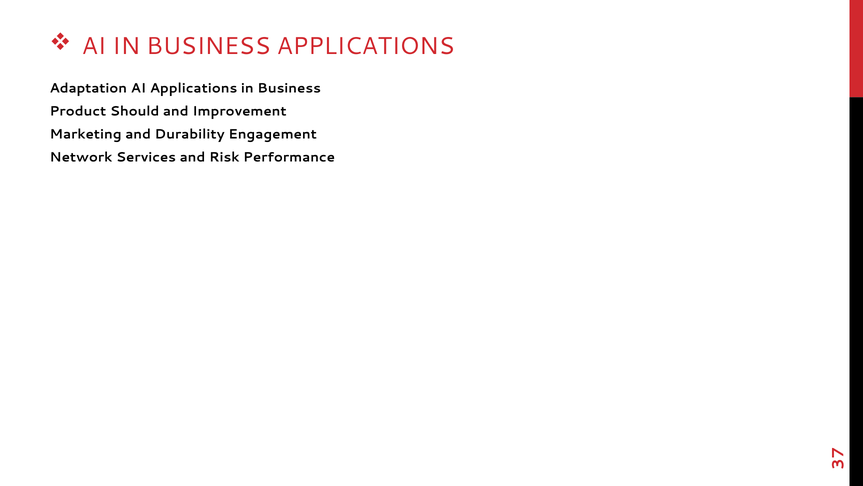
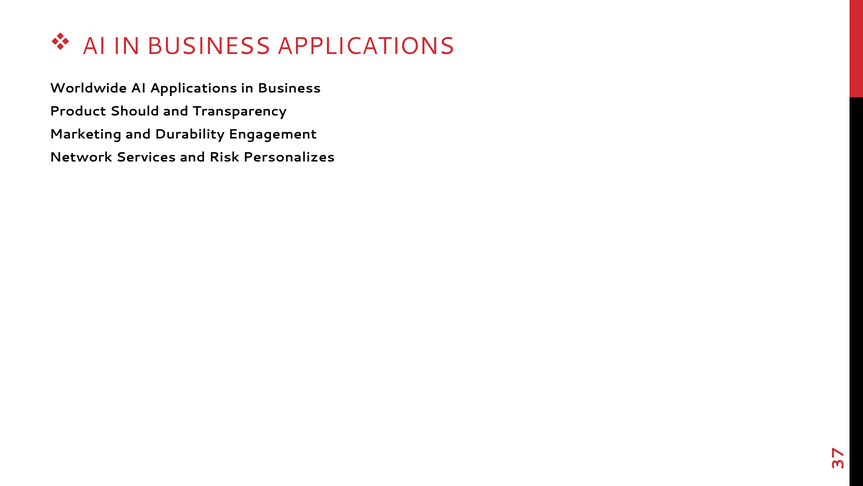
Adaptation: Adaptation -> Worldwide
Improvement: Improvement -> Transparency
Performance: Performance -> Personalizes
